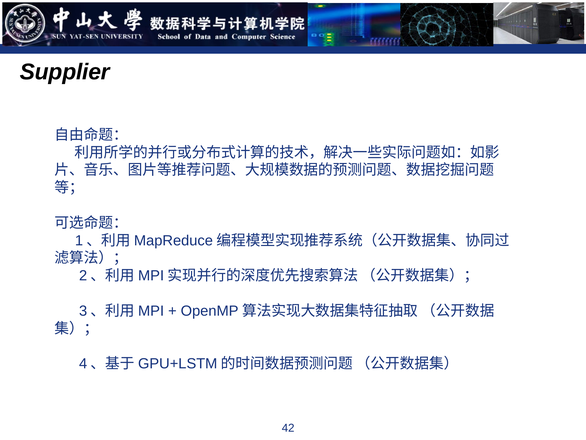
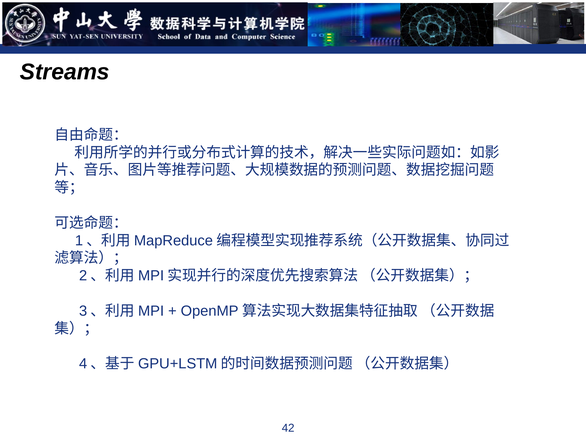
Supplier: Supplier -> Streams
